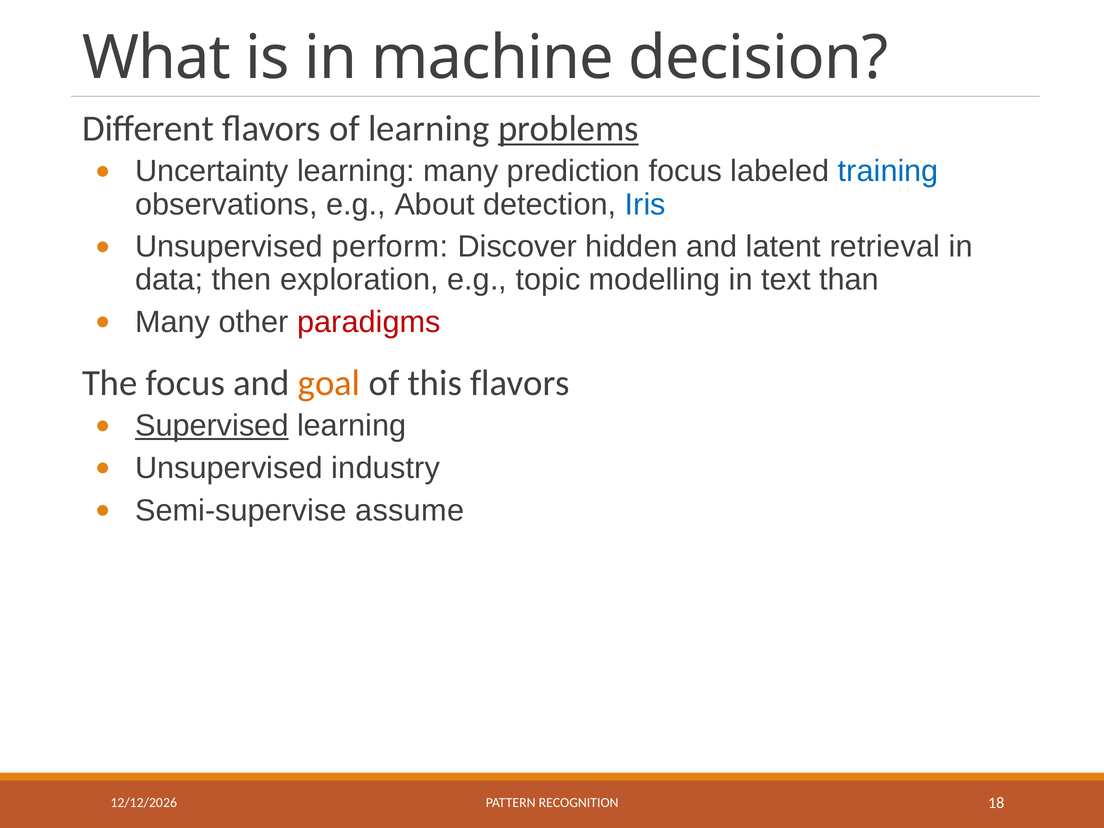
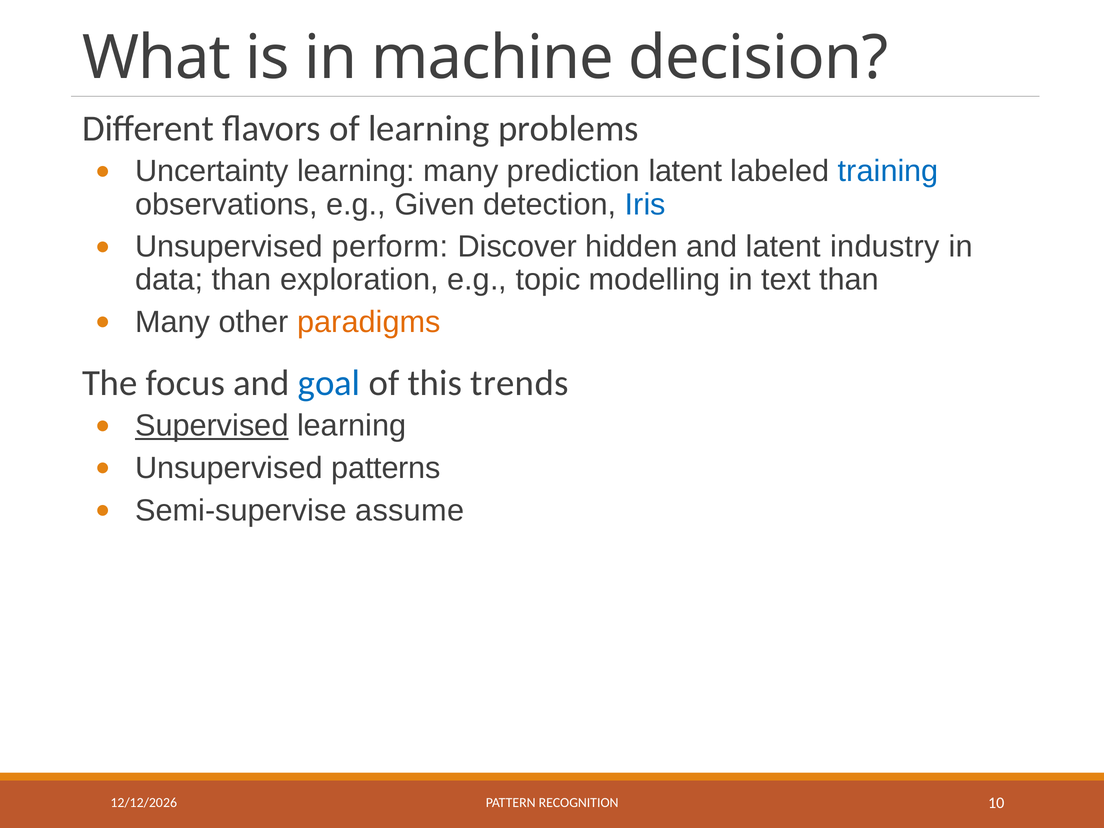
problems underline: present -> none
prediction focus: focus -> latent
About: About -> Given
retrieval: retrieval -> industry
data then: then -> than
paradigms colour: red -> orange
goal colour: orange -> blue
this flavors: flavors -> trends
industry: industry -> patterns
18: 18 -> 10
